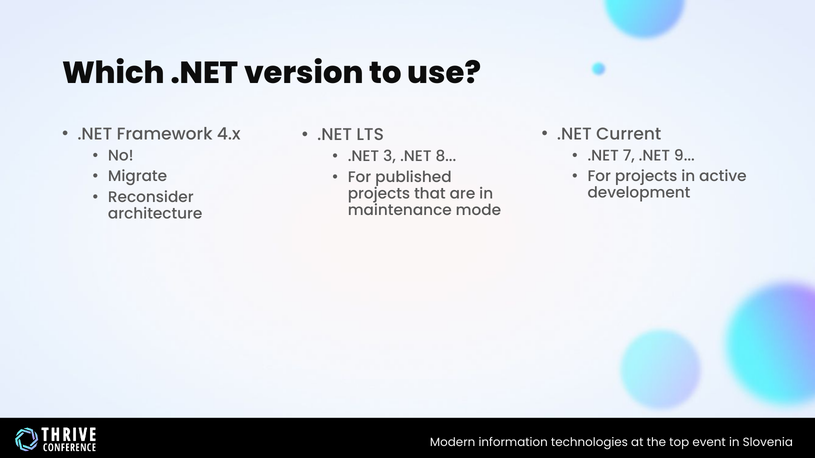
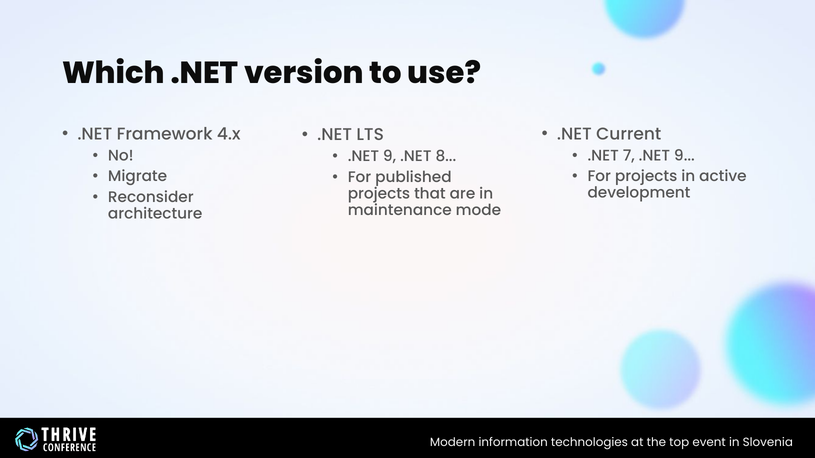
3 at (390, 157): 3 -> 9
